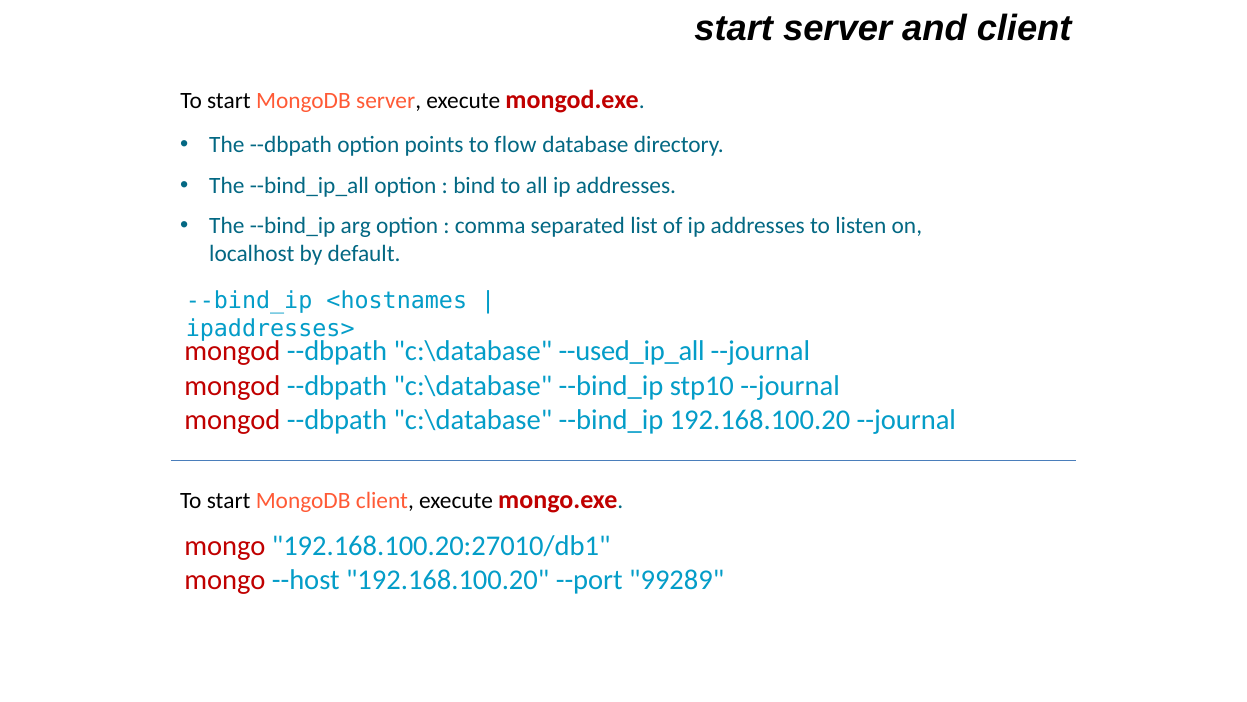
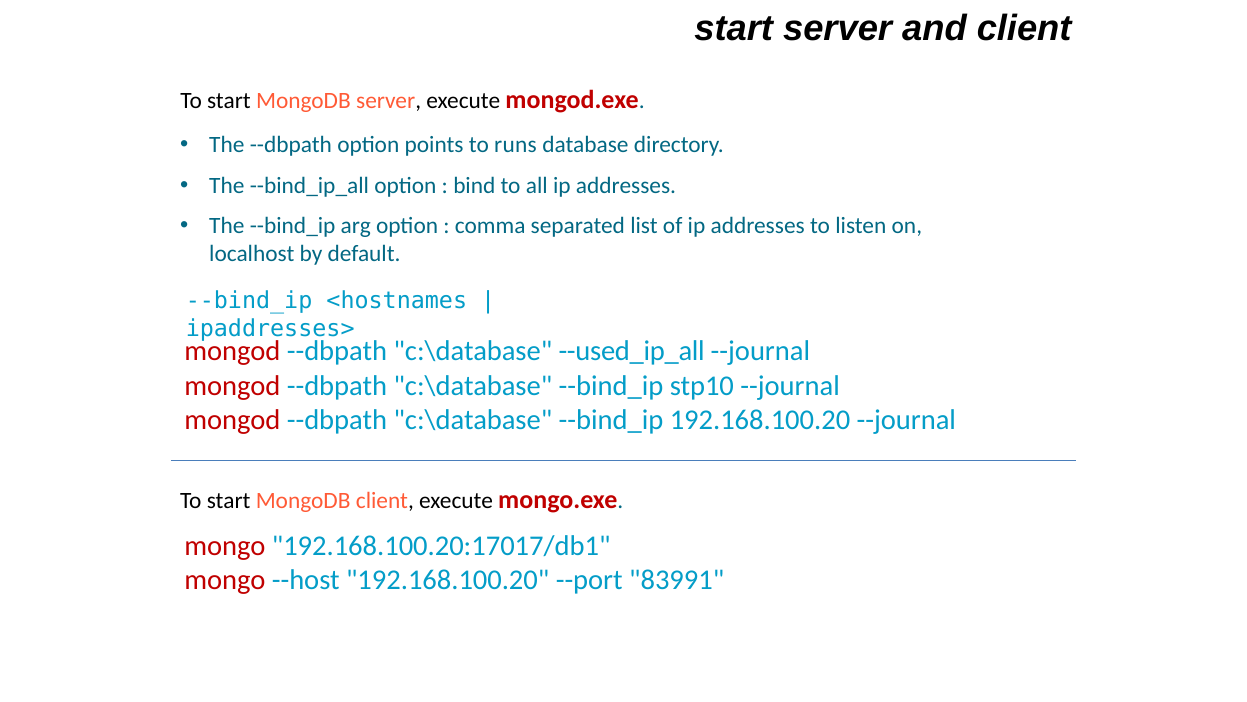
flow: flow -> runs
192.168.100.20:27010/db1: 192.168.100.20:27010/db1 -> 192.168.100.20:17017/db1
99289: 99289 -> 83991
